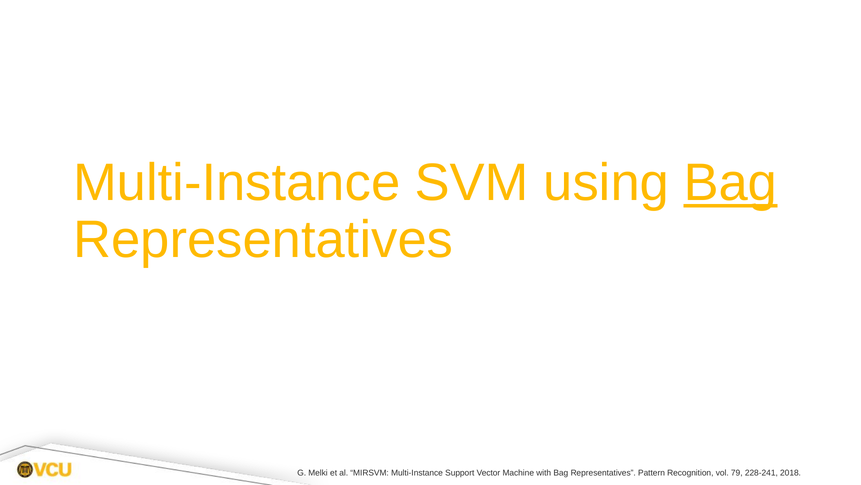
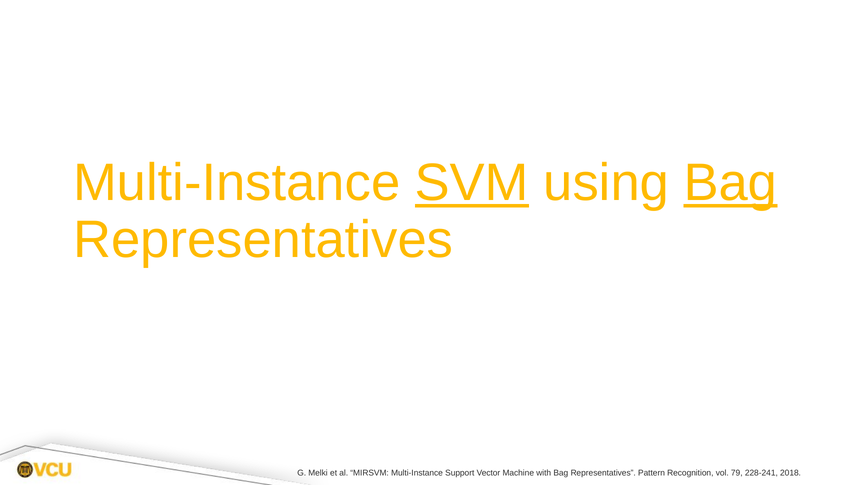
SVM underline: none -> present
